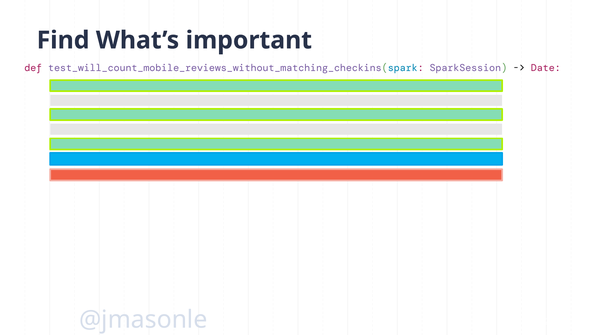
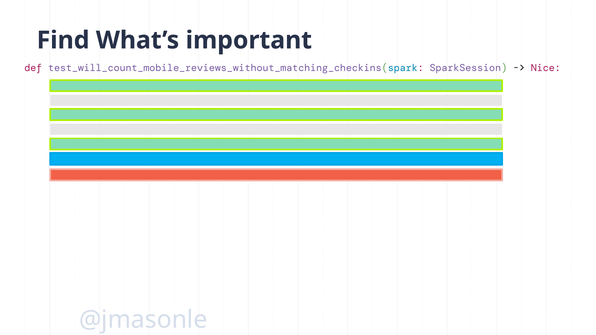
Date: Date -> Nice
